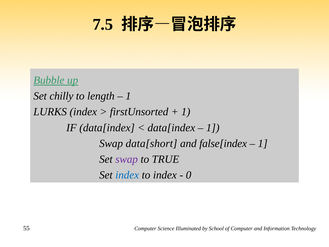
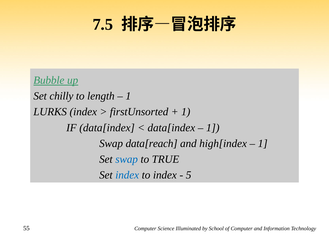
data[short: data[short -> data[reach
false[index: false[index -> high[index
swap at (127, 159) colour: purple -> blue
0: 0 -> 5
